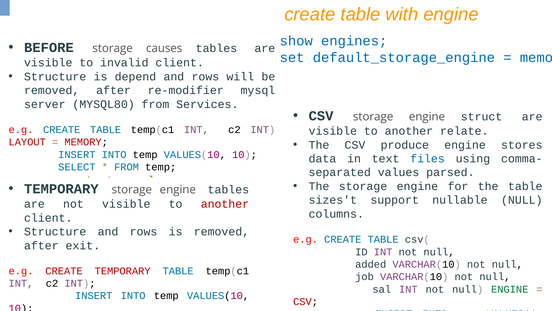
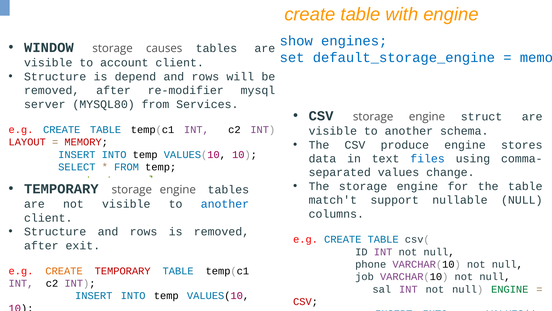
BEFORE: BEFORE -> WINDOW
invalid: invalid -> account
relate: relate -> schema
parsed: parsed -> change
sizes't: sizes't -> match't
another at (225, 204) colour: red -> blue
added: added -> phone
CREATE at (64, 271) colour: red -> orange
